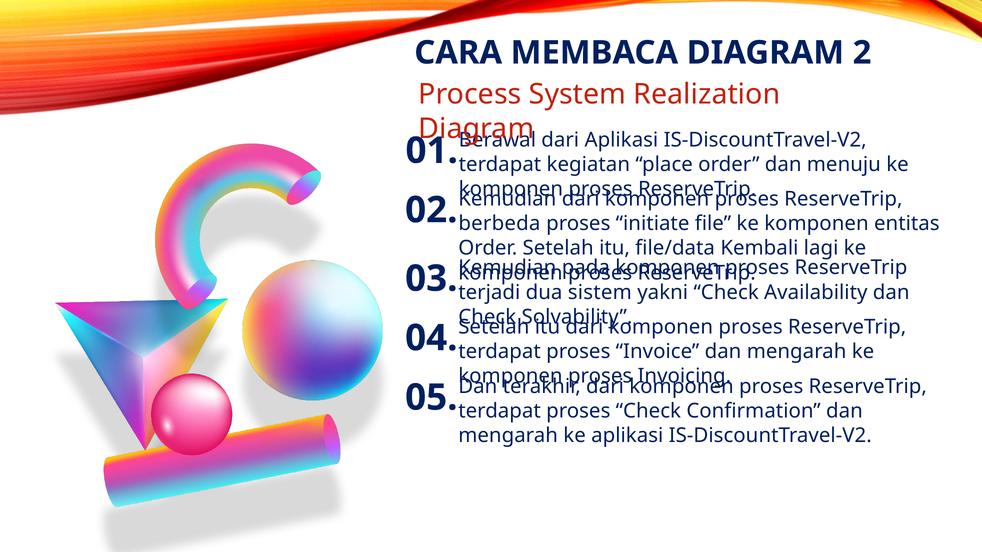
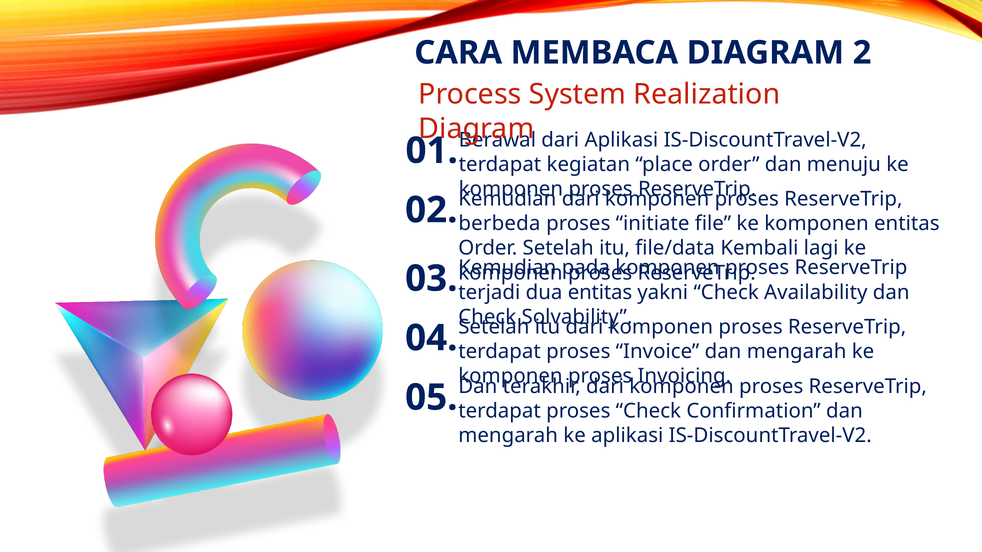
dua sistem: sistem -> entitas
